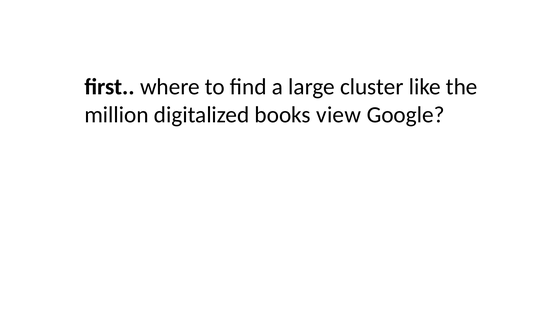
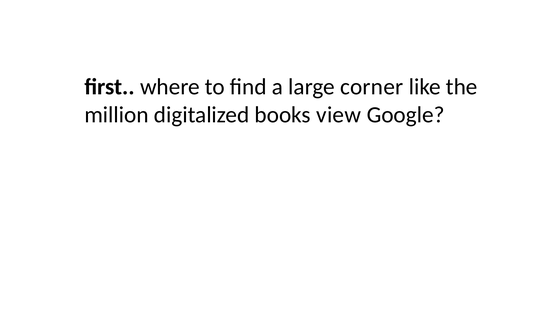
cluster: cluster -> corner
